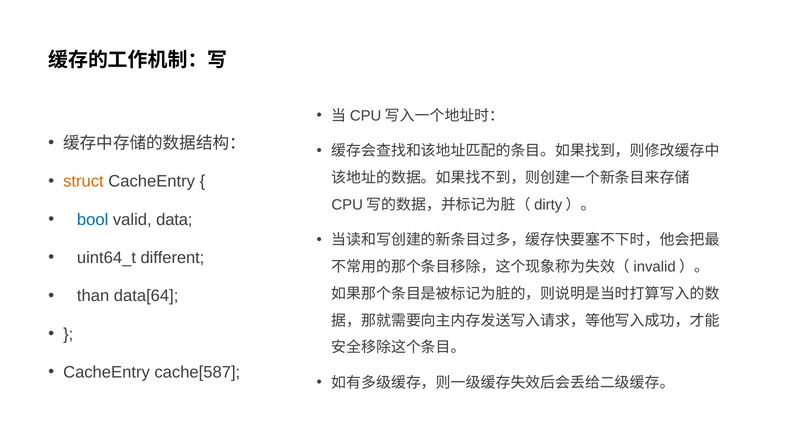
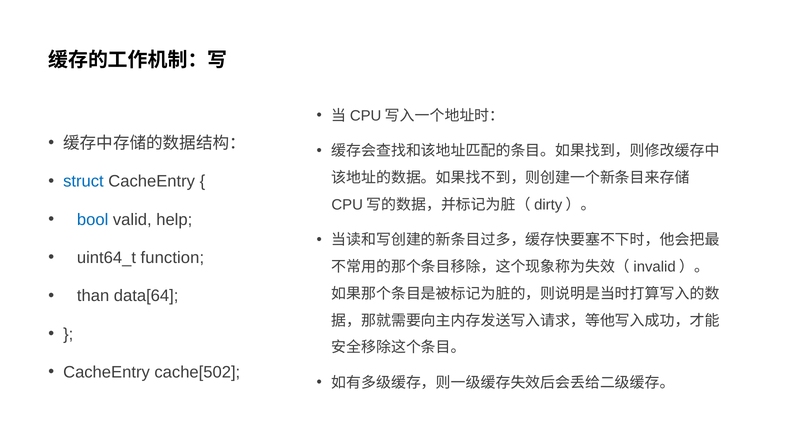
struct colour: orange -> blue
data: data -> help
different: different -> function
cache[587: cache[587 -> cache[502
